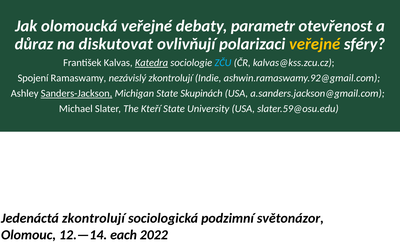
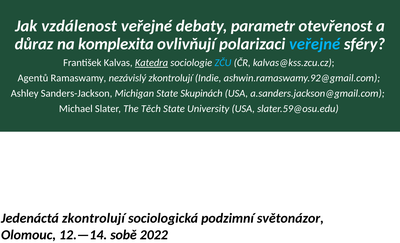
olomoucká: olomoucká -> vzdálenost
diskutovat: diskutovat -> komplexita
veřejné at (315, 44) colour: yellow -> light blue
Spojení: Spojení -> Agentů
Sanders-Jackson underline: present -> none
Kteří: Kteří -> Těch
each: each -> sobě
